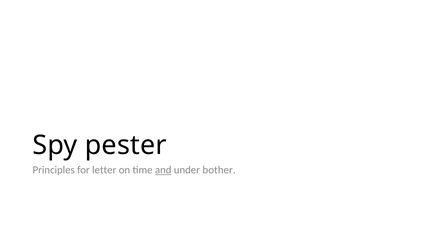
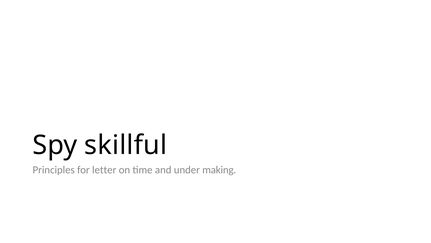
pester: pester -> skillful
and underline: present -> none
bother: bother -> making
